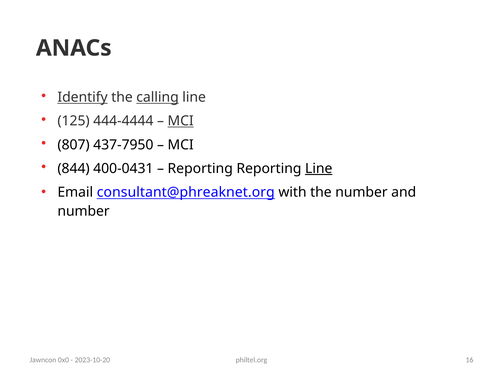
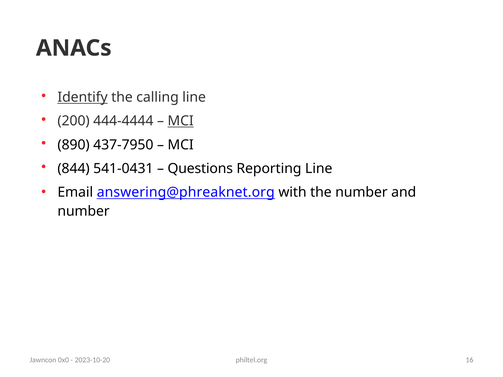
calling underline: present -> none
125: 125 -> 200
807: 807 -> 890
400-0431: 400-0431 -> 541-0431
Reporting at (200, 169): Reporting -> Questions
Line at (319, 169) underline: present -> none
consultant@phreaknet.org: consultant@phreaknet.org -> answering@phreaknet.org
